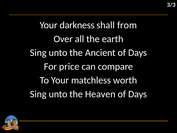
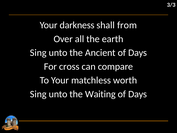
price: price -> cross
Heaven: Heaven -> Waiting
